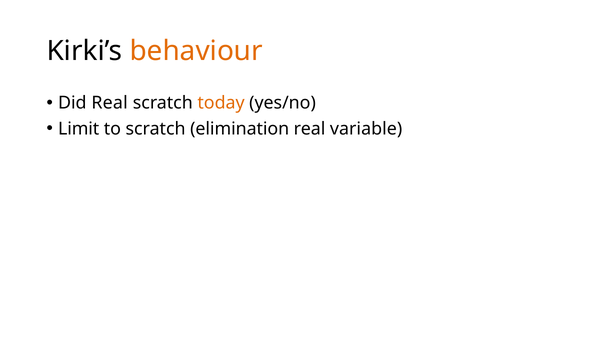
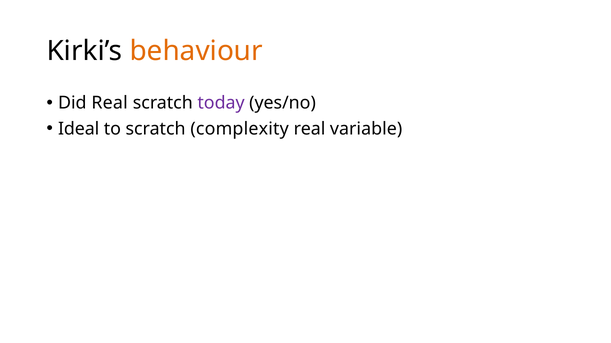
today colour: orange -> purple
Limit: Limit -> Ideal
elimination: elimination -> complexity
